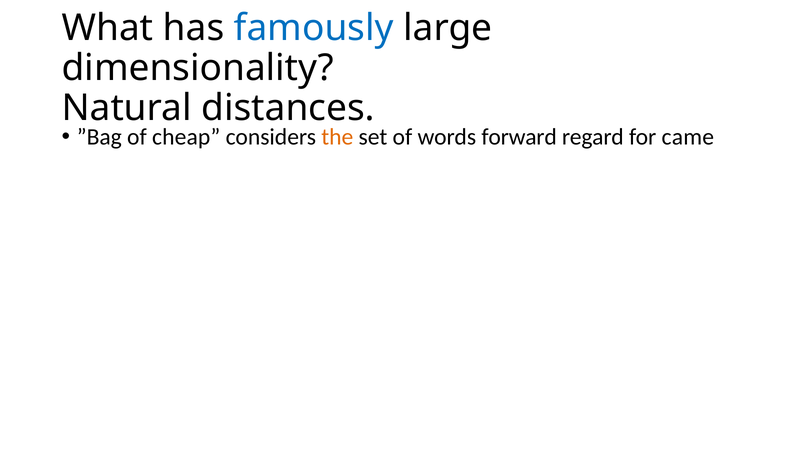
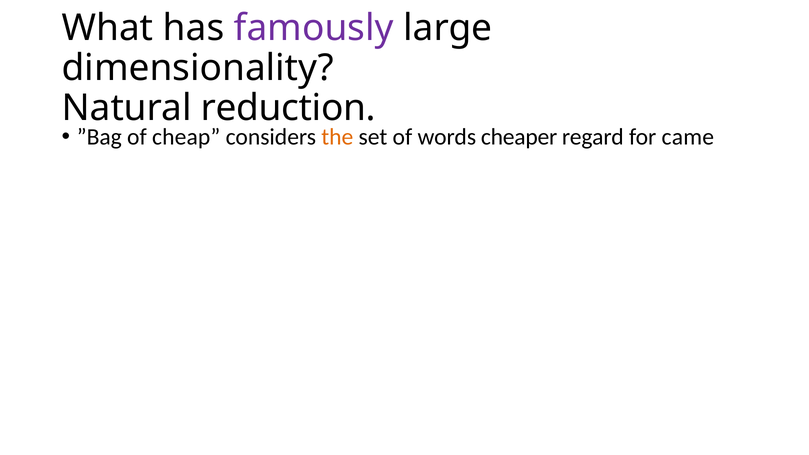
famously colour: blue -> purple
distances: distances -> reduction
forward: forward -> cheaper
